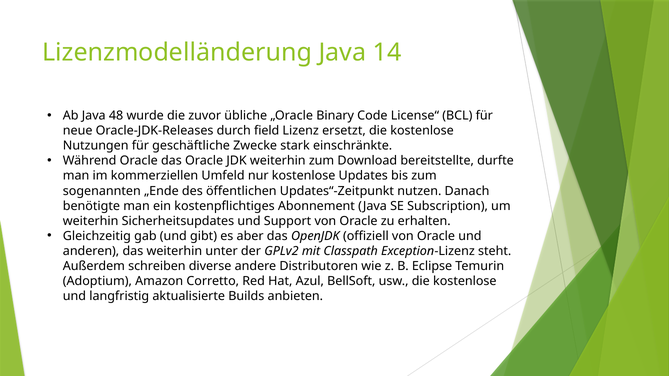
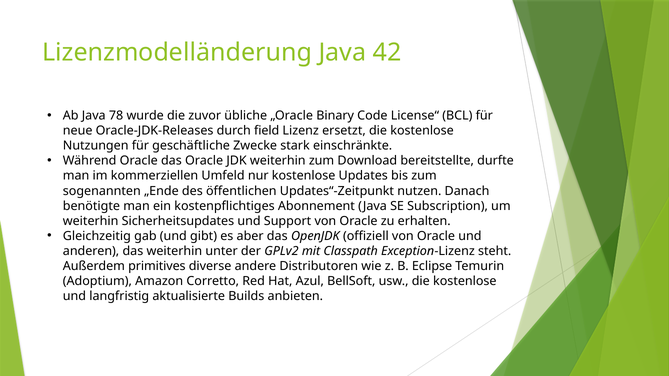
14: 14 -> 42
48: 48 -> 78
schreiben: schreiben -> primitives
